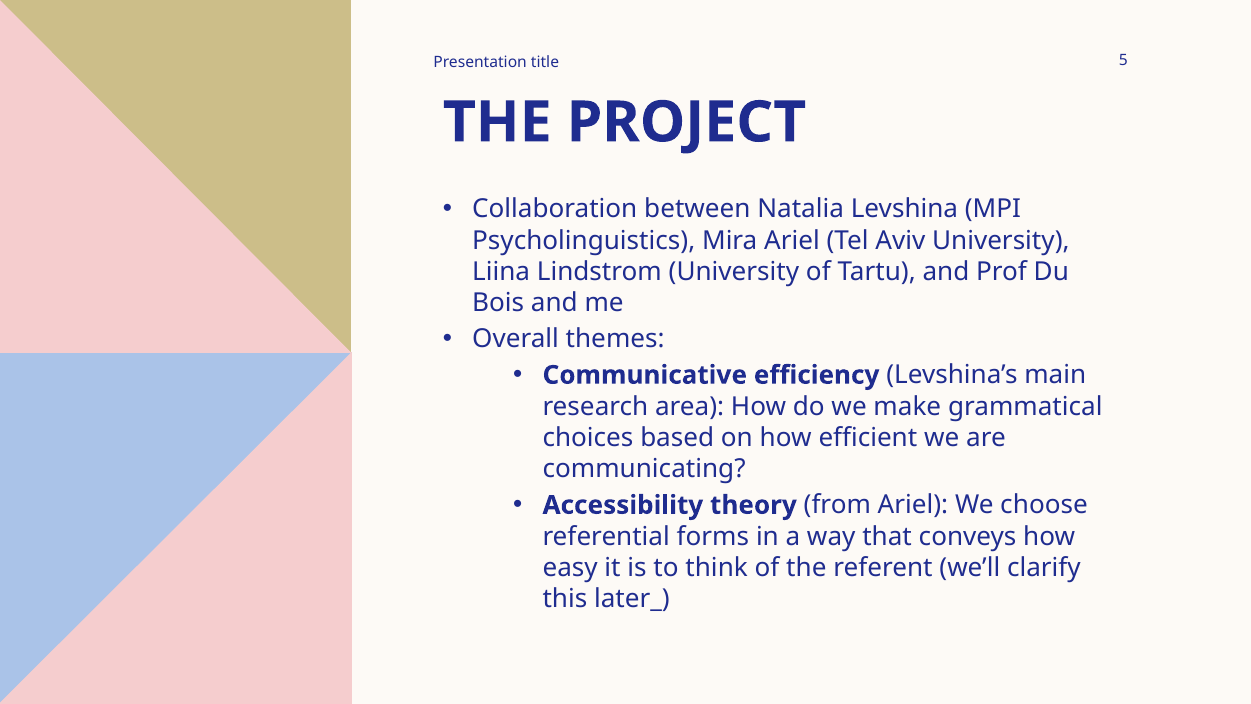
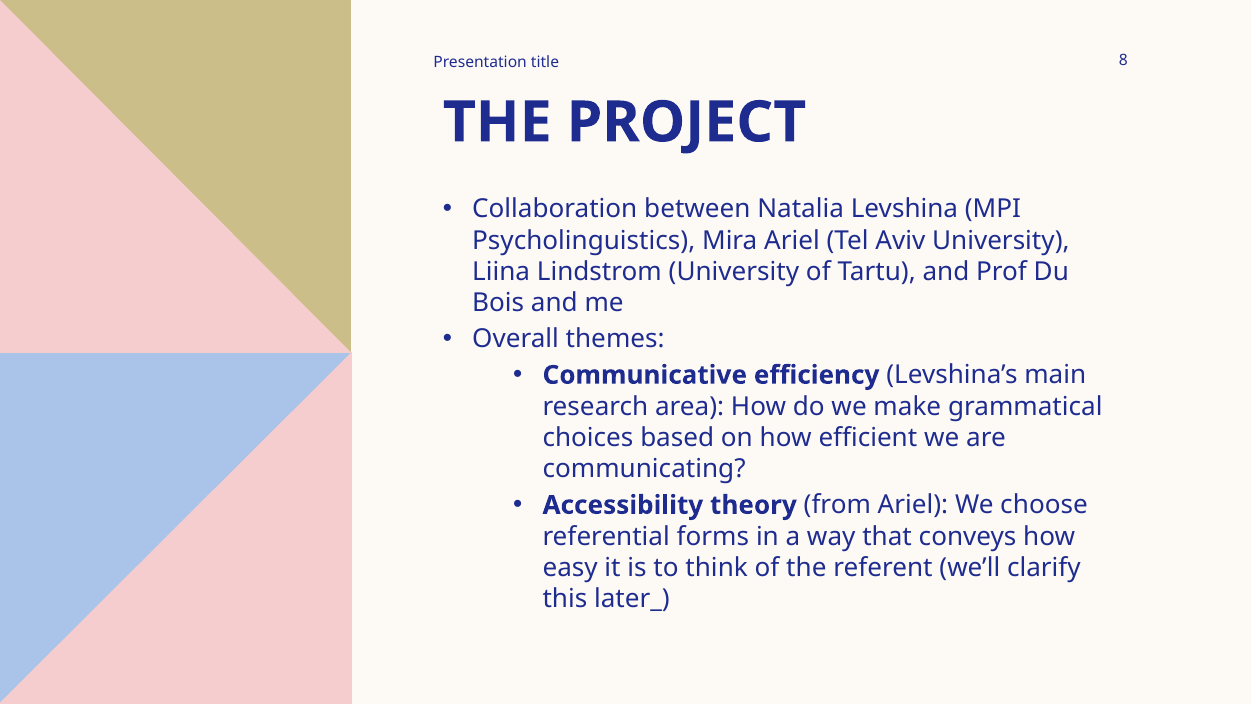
5: 5 -> 8
